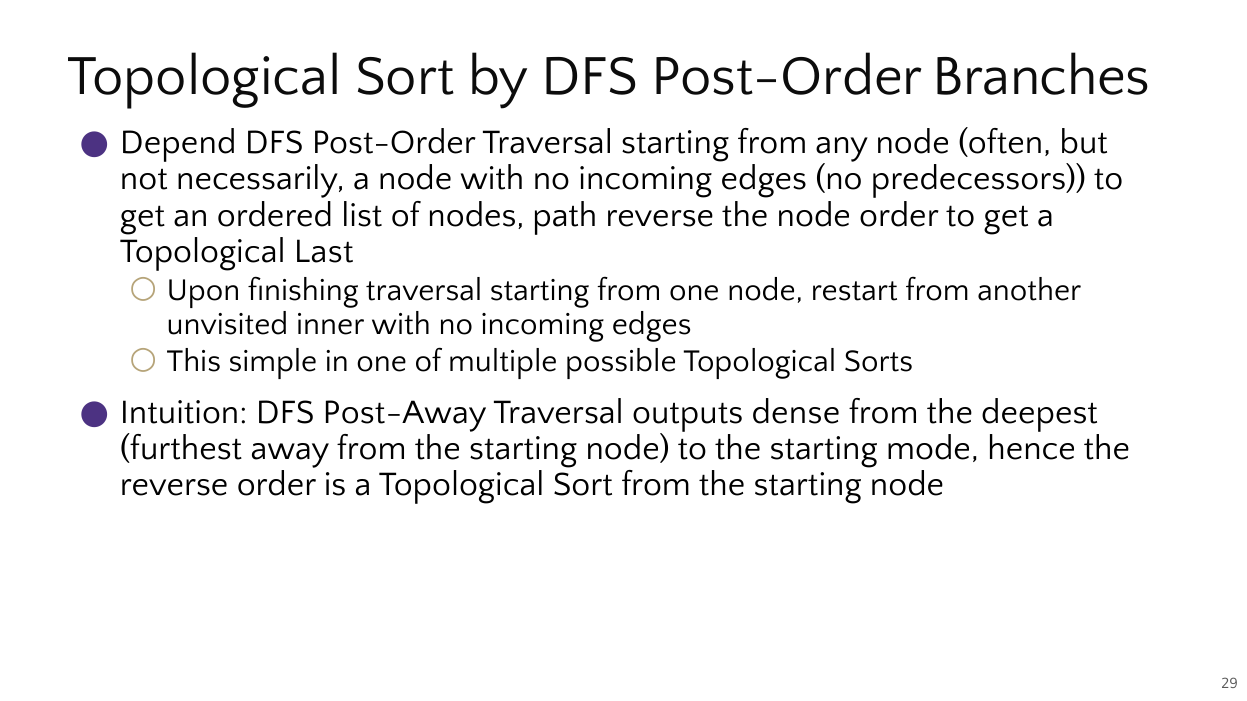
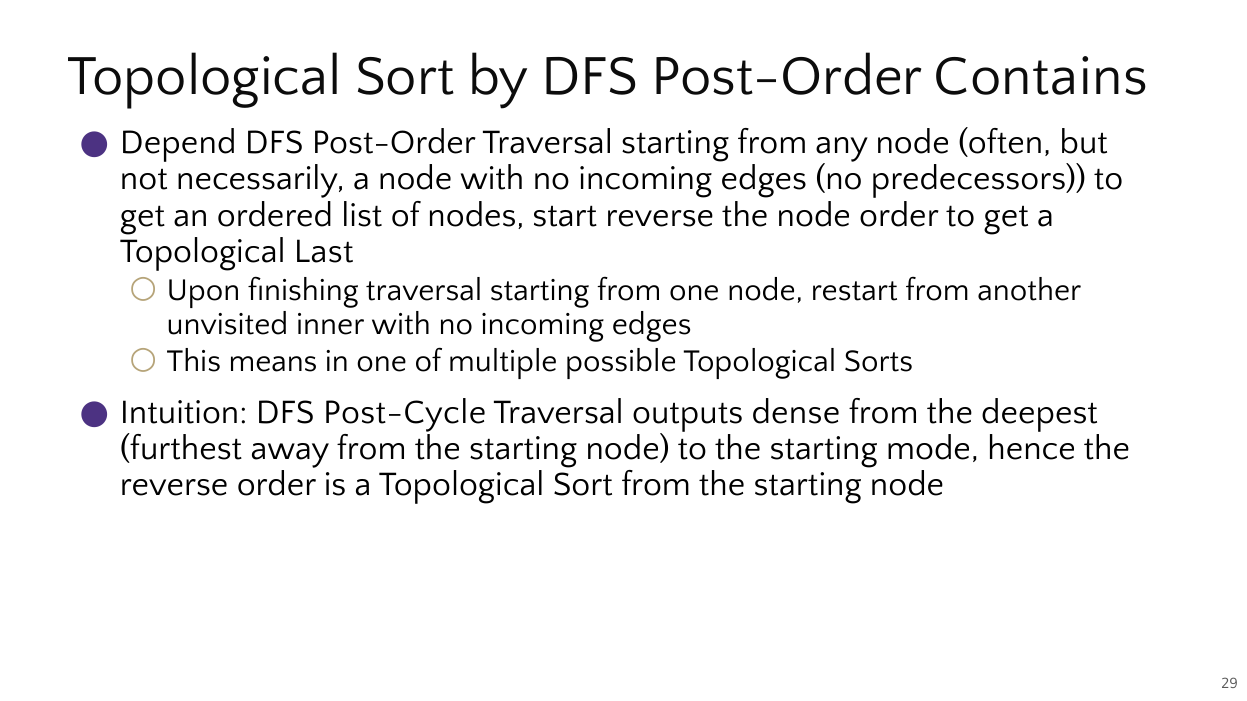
Branches: Branches -> Contains
path: path -> start
simple: simple -> means
Post-Away: Post-Away -> Post-Cycle
